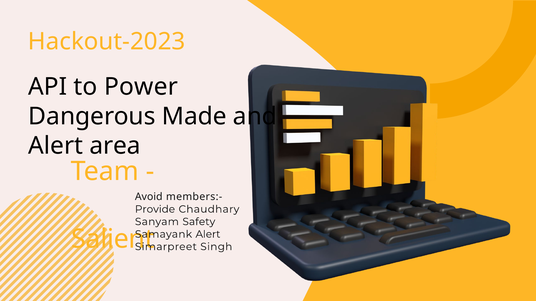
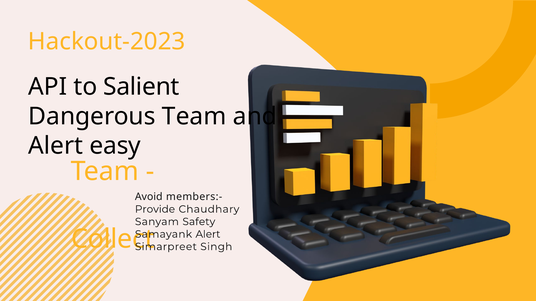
Power: Power -> Salient
Dangerous Made: Made -> Team
area: area -> easy
Salient: Salient -> Collect
